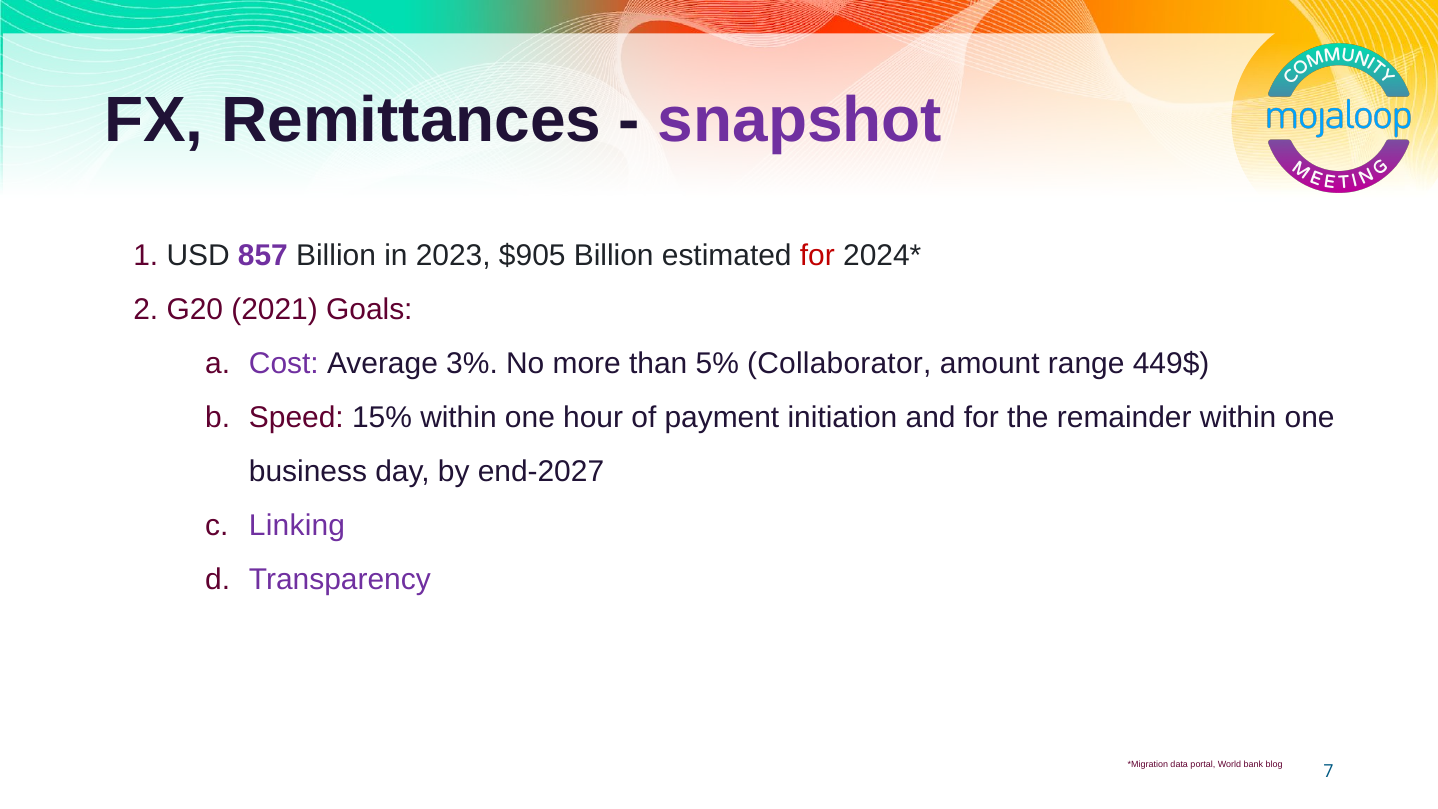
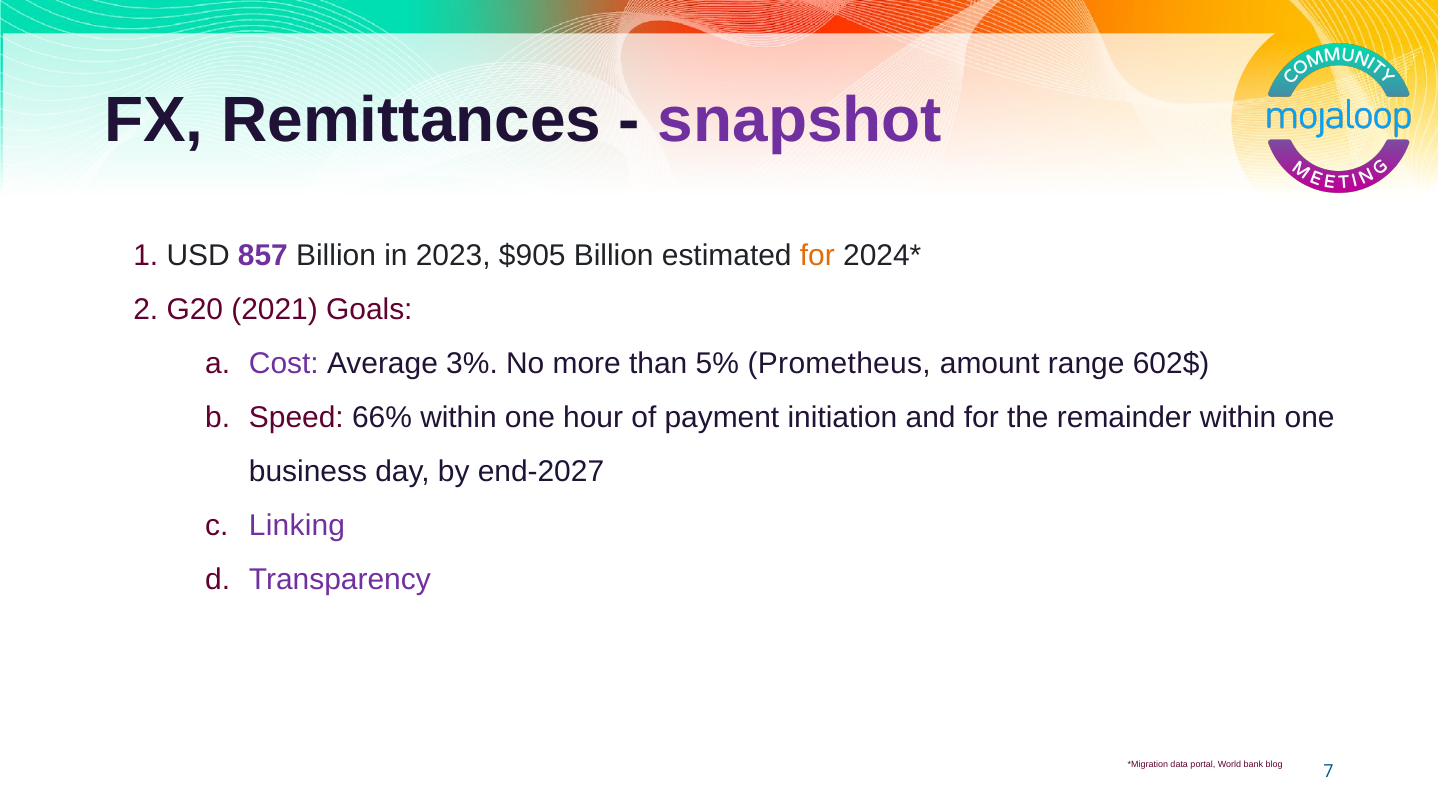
for at (817, 256) colour: red -> orange
Collaborator: Collaborator -> Prometheus
449$: 449$ -> 602$
15%: 15% -> 66%
